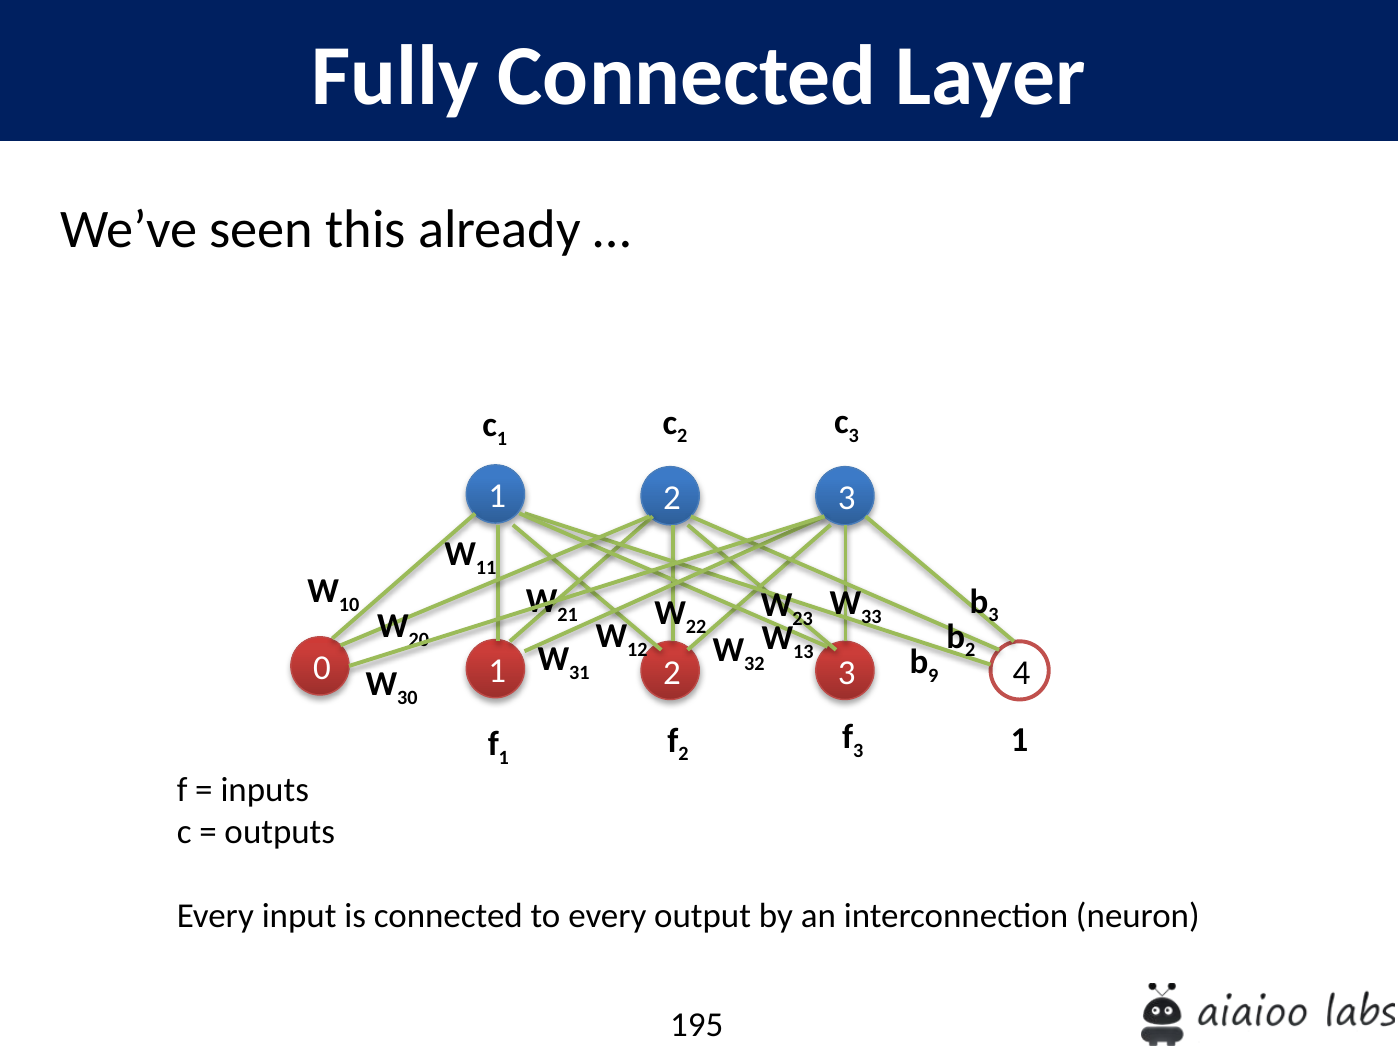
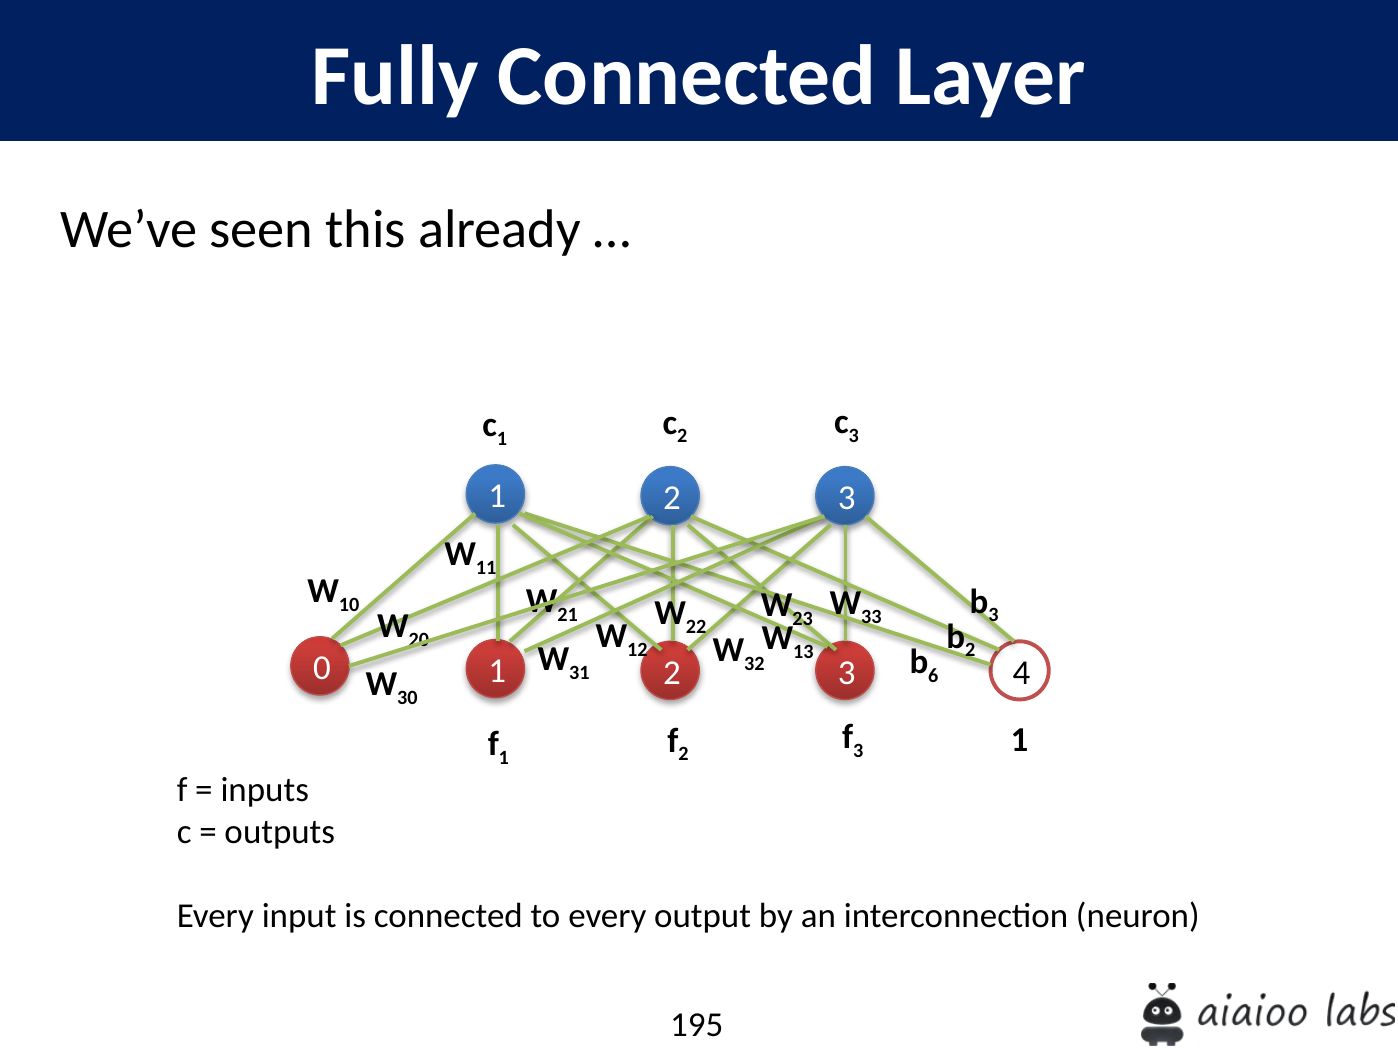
9: 9 -> 6
